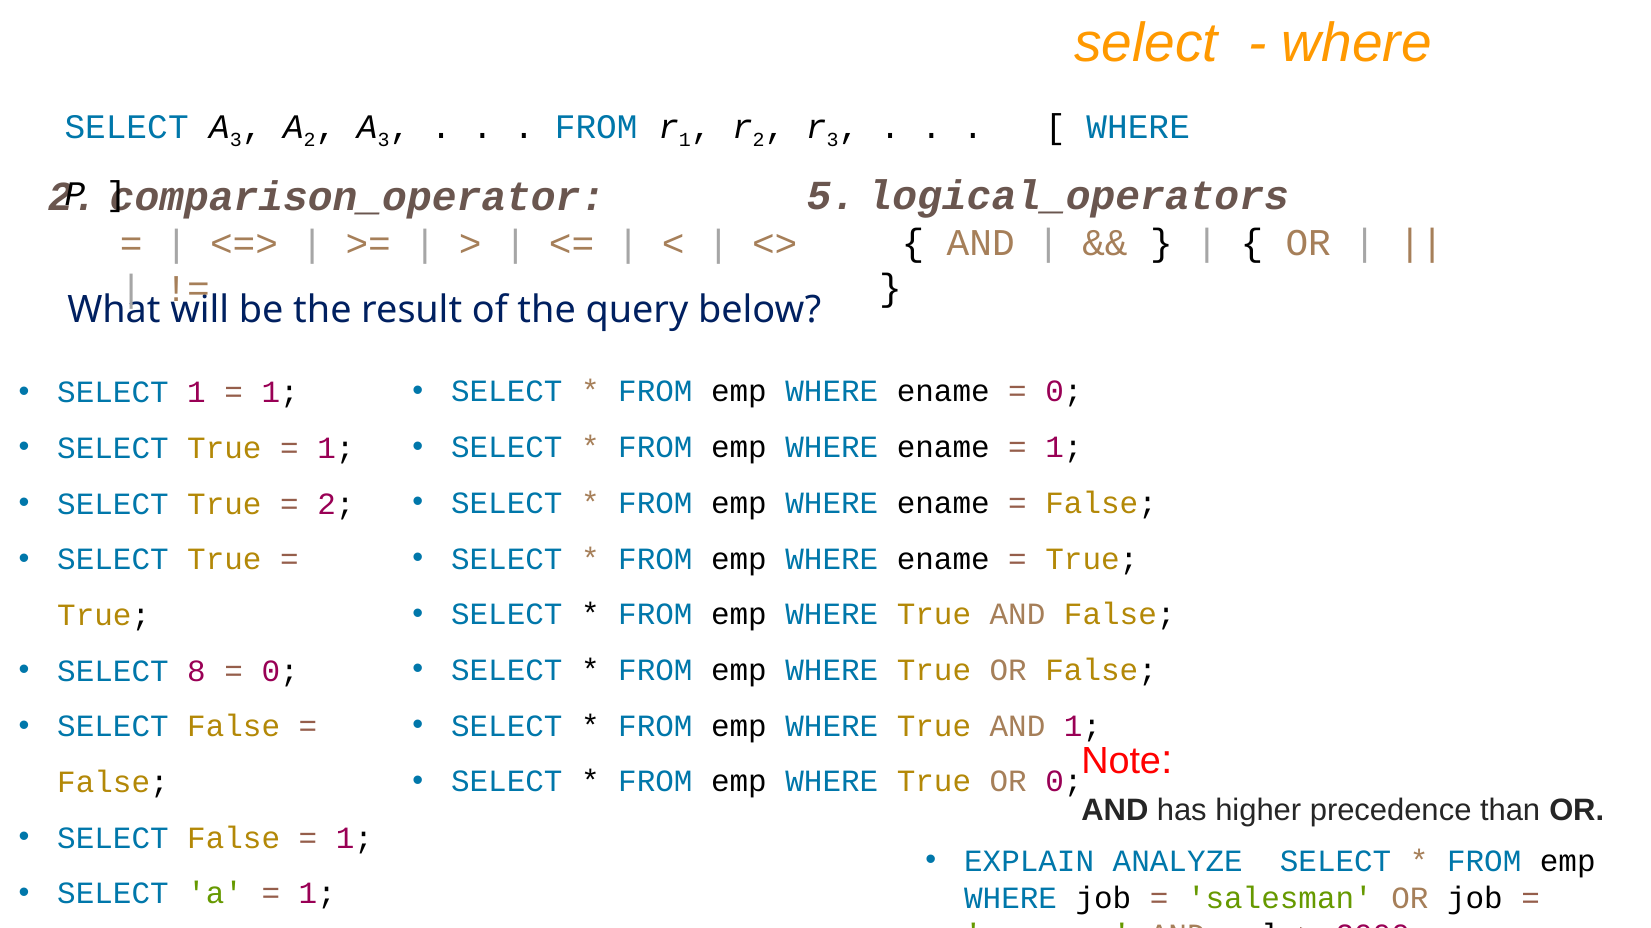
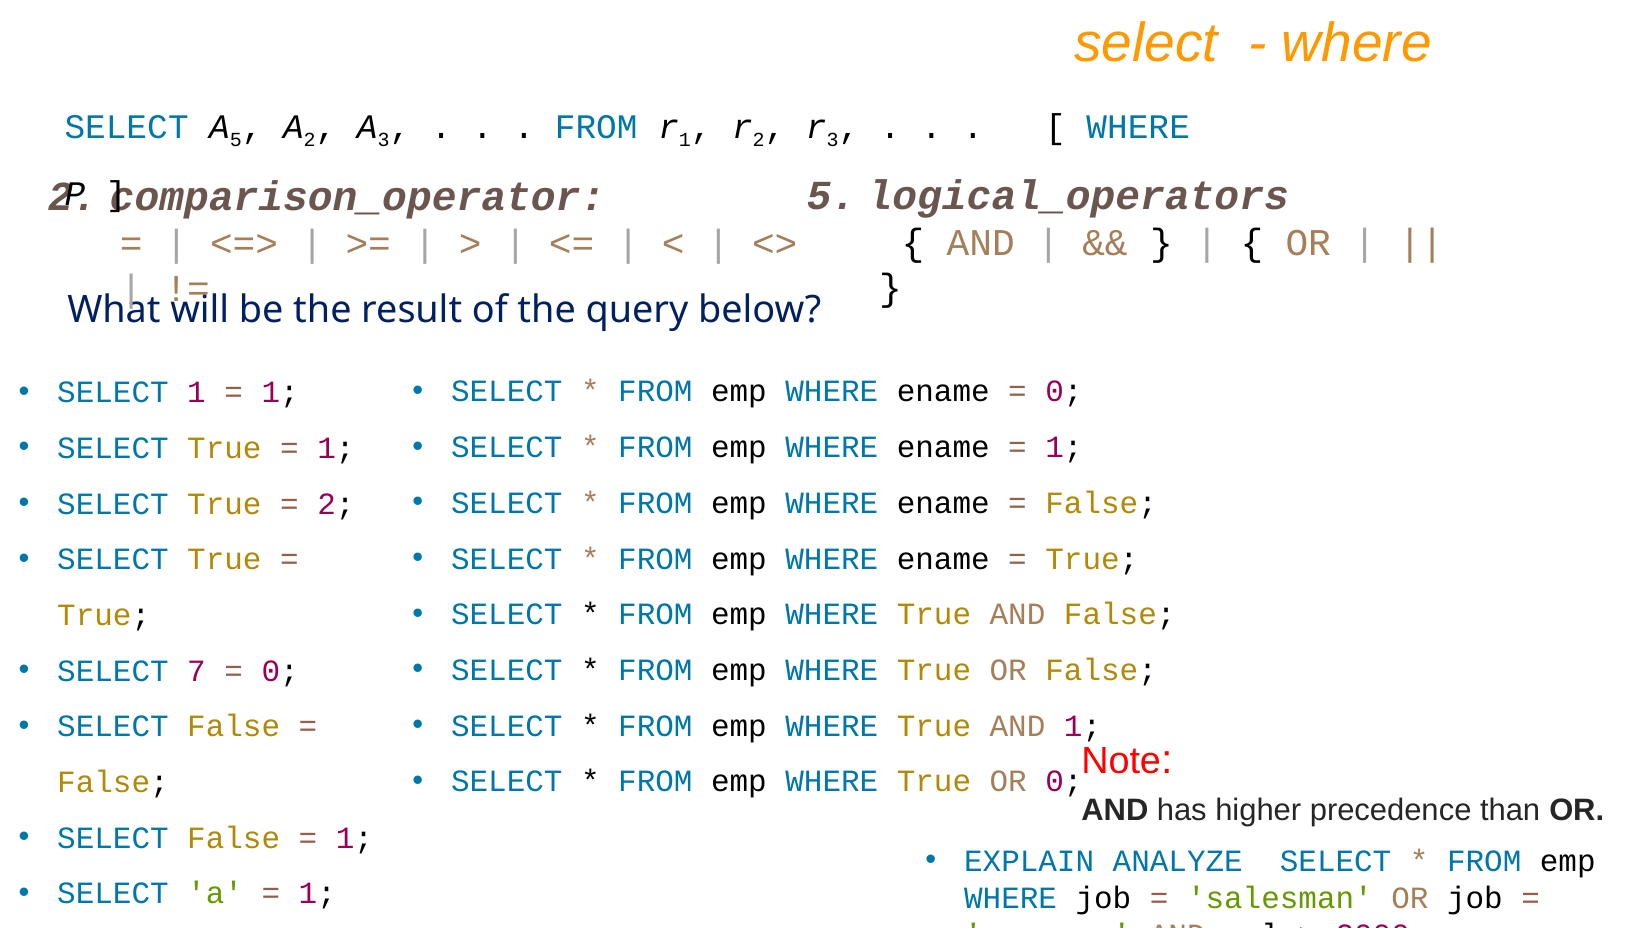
SELECT A 3: 3 -> 5
8: 8 -> 7
